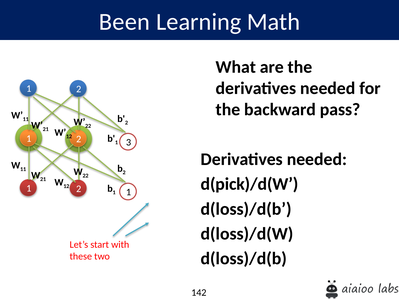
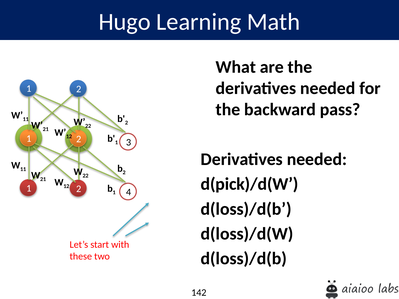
Been: Been -> Hugo
1 at (129, 192): 1 -> 4
